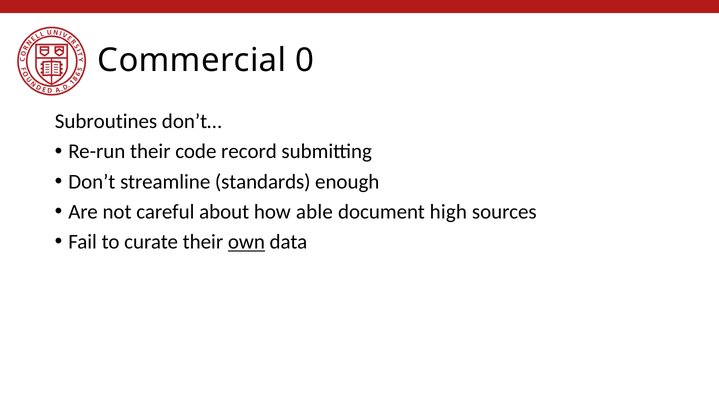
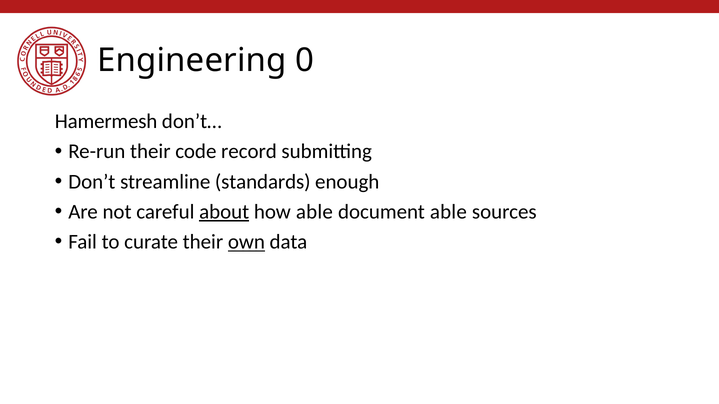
Commercial: Commercial -> Engineering
Subroutines: Subroutines -> Hamermesh
about underline: none -> present
document high: high -> able
